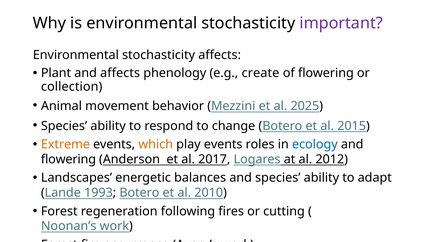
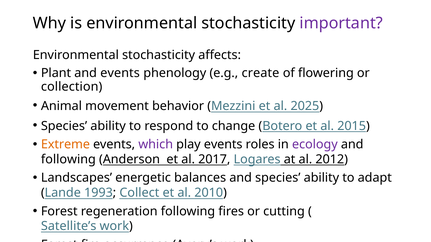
and affects: affects -> events
which colour: orange -> purple
ecology colour: blue -> purple
flowering at (68, 160): flowering -> following
1993 Botero: Botero -> Collect
Noonan’s: Noonan’s -> Satellite’s
